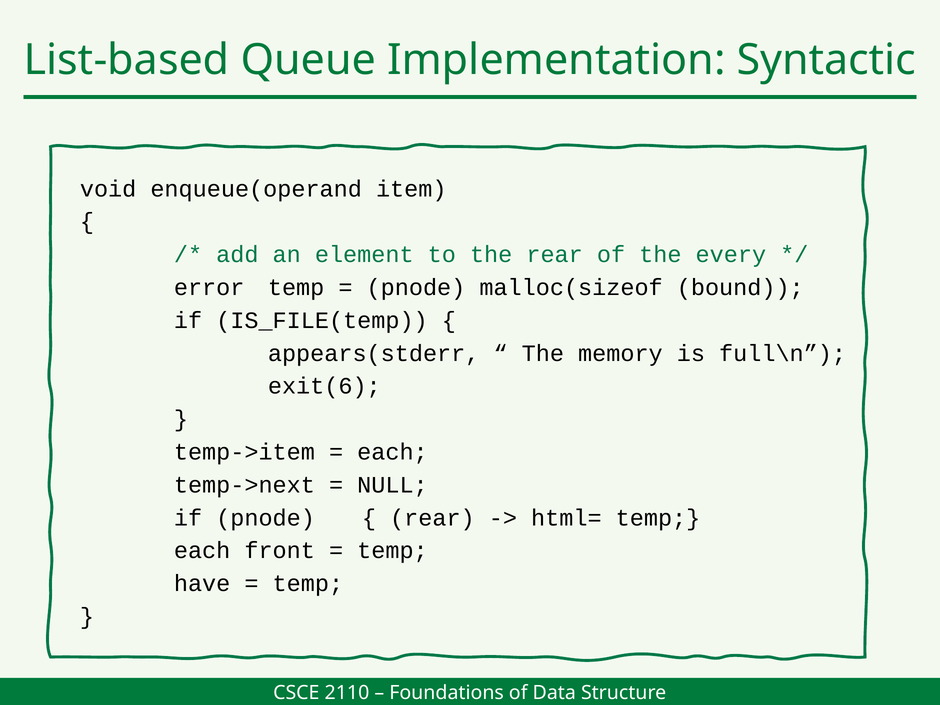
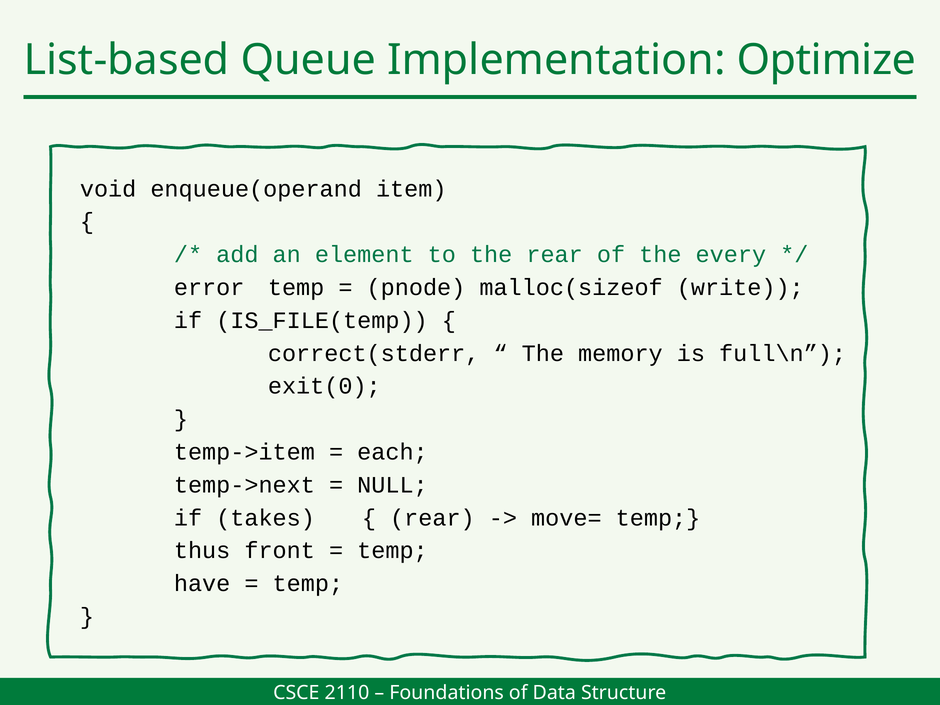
Syntactic: Syntactic -> Optimize
bound: bound -> write
appears(stderr: appears(stderr -> correct(stderr
exit(6: exit(6 -> exit(0
if pnode: pnode -> takes
html=: html= -> move=
each at (202, 551): each -> thus
